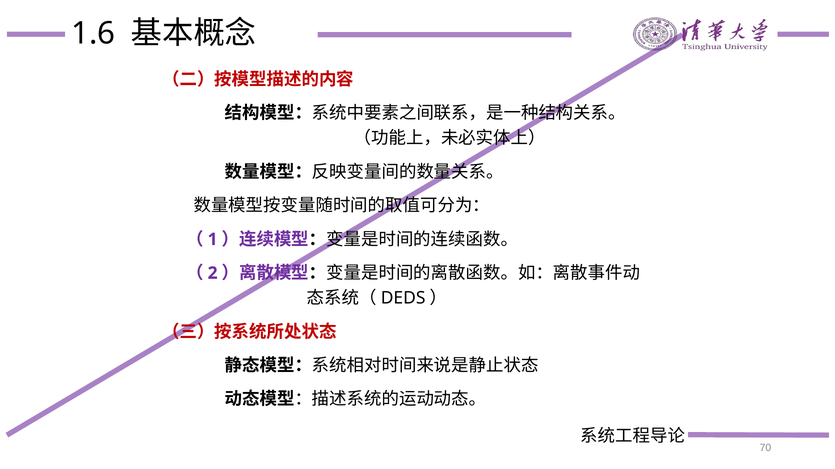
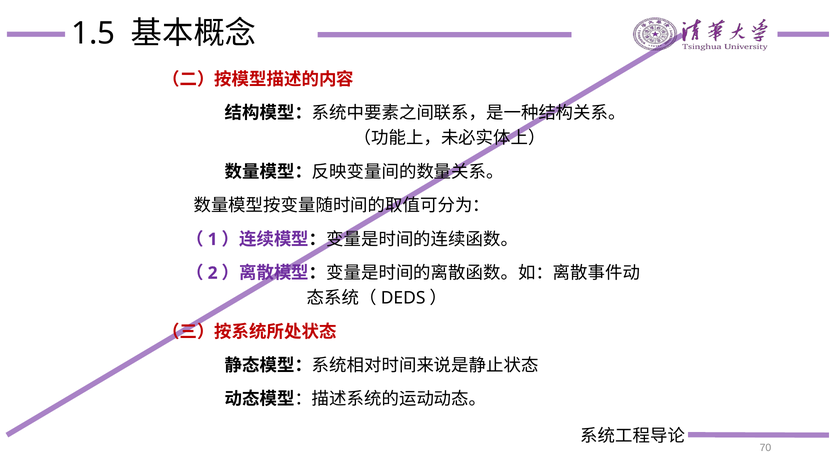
1.6: 1.6 -> 1.5
